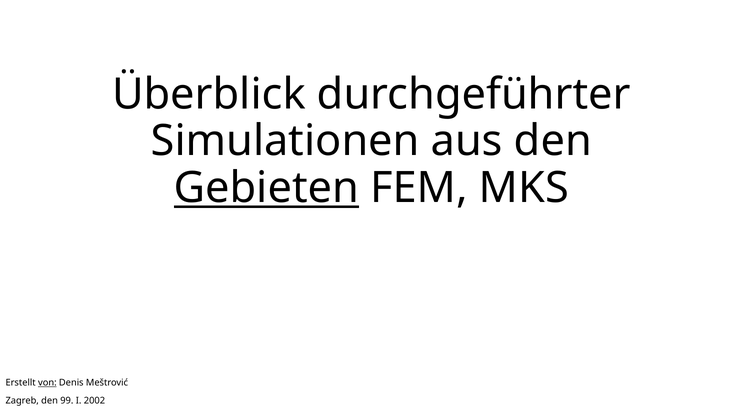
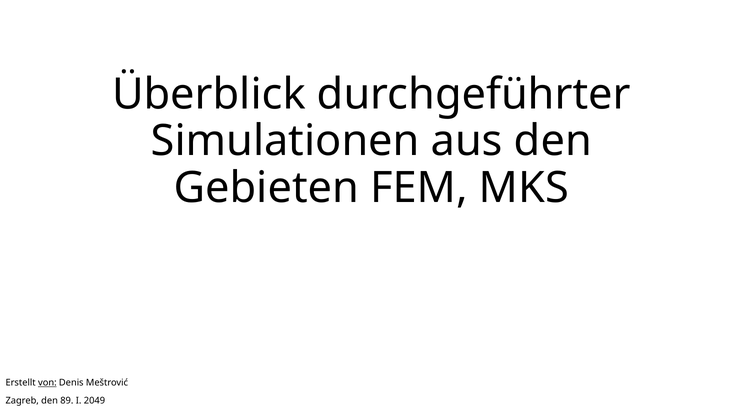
Gebieten underline: present -> none
99: 99 -> 89
2002: 2002 -> 2049
